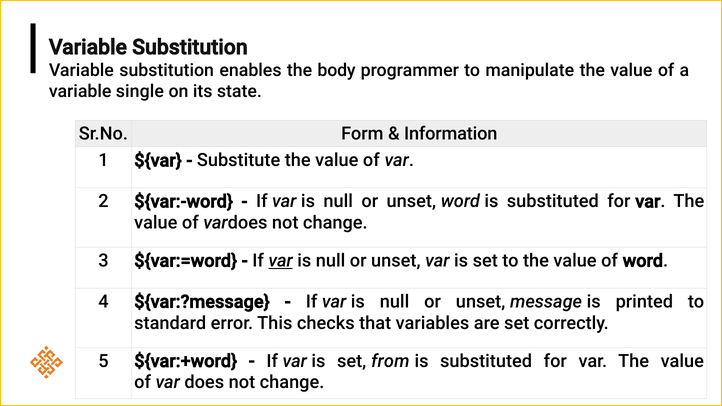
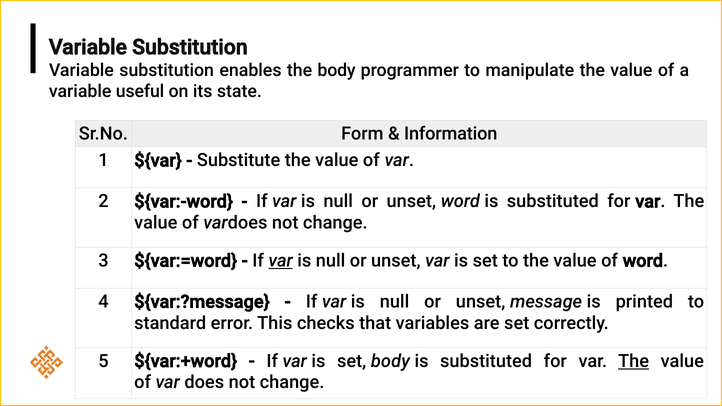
single: single -> useful
set from: from -> body
The at (634, 361) underline: none -> present
